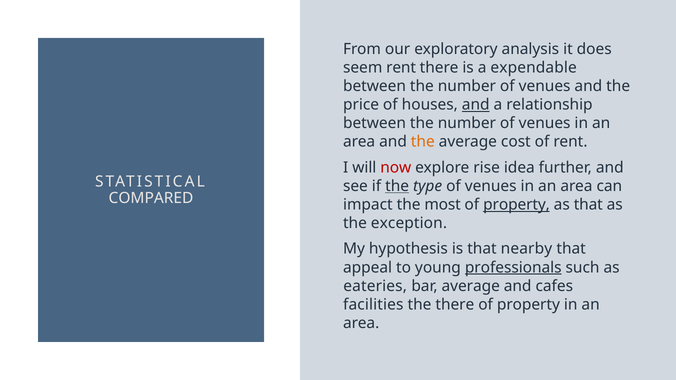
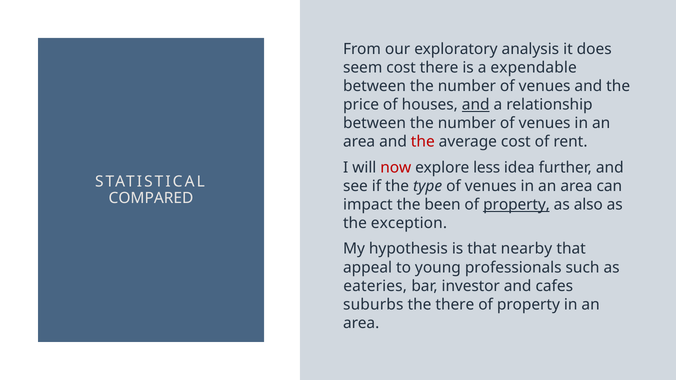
seem rent: rent -> cost
the at (423, 142) colour: orange -> red
rise: rise -> less
the at (397, 186) underline: present -> none
most: most -> been
as that: that -> also
professionals underline: present -> none
bar average: average -> investor
facilities: facilities -> suburbs
